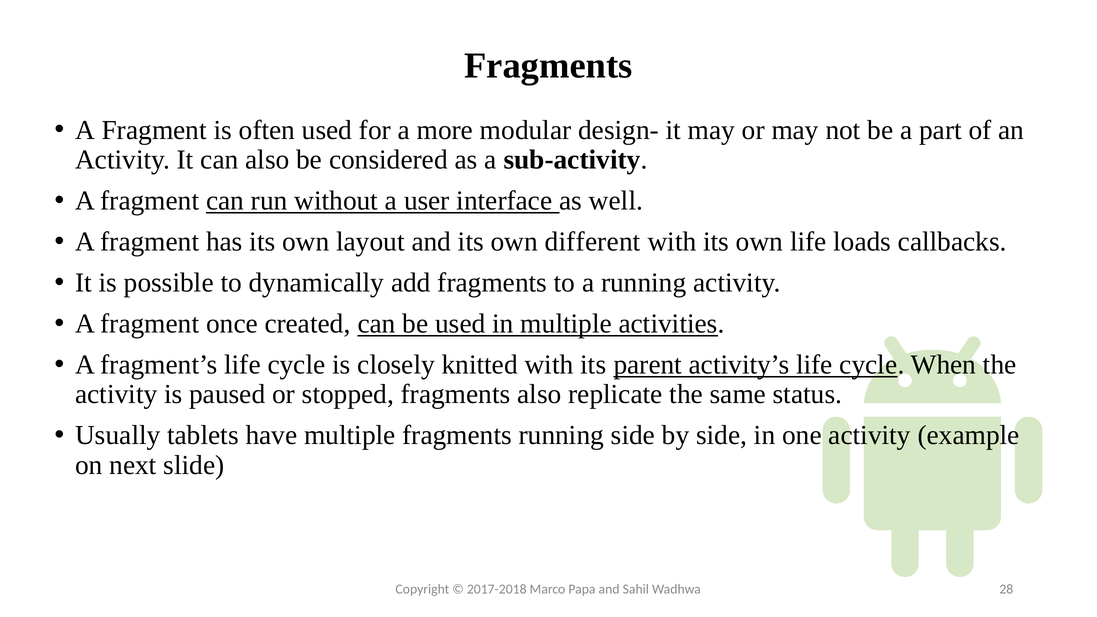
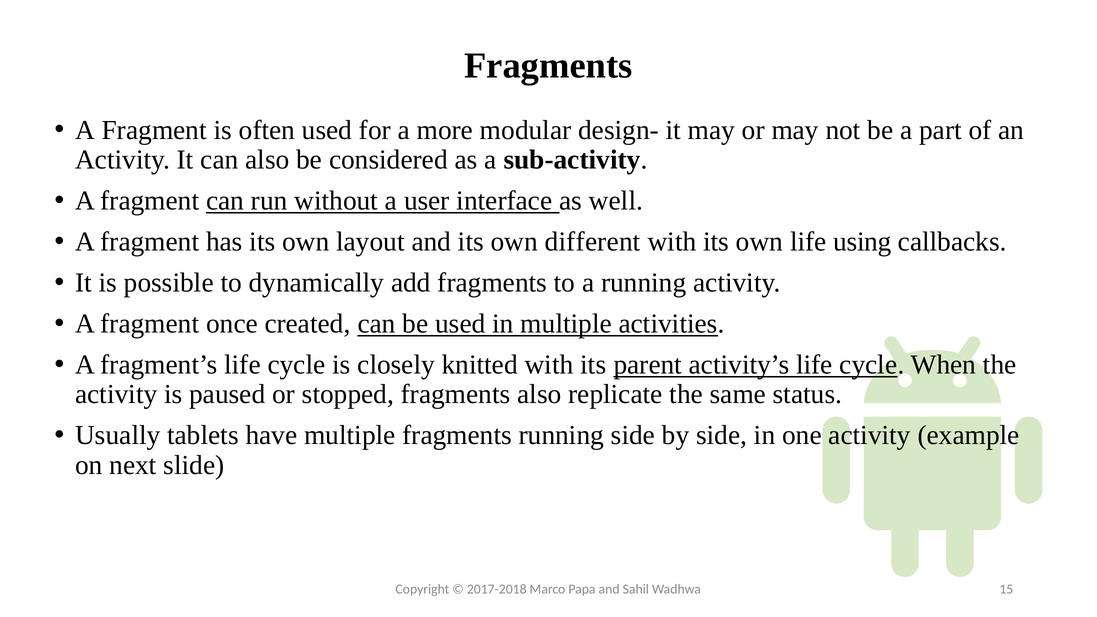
loads: loads -> using
28: 28 -> 15
